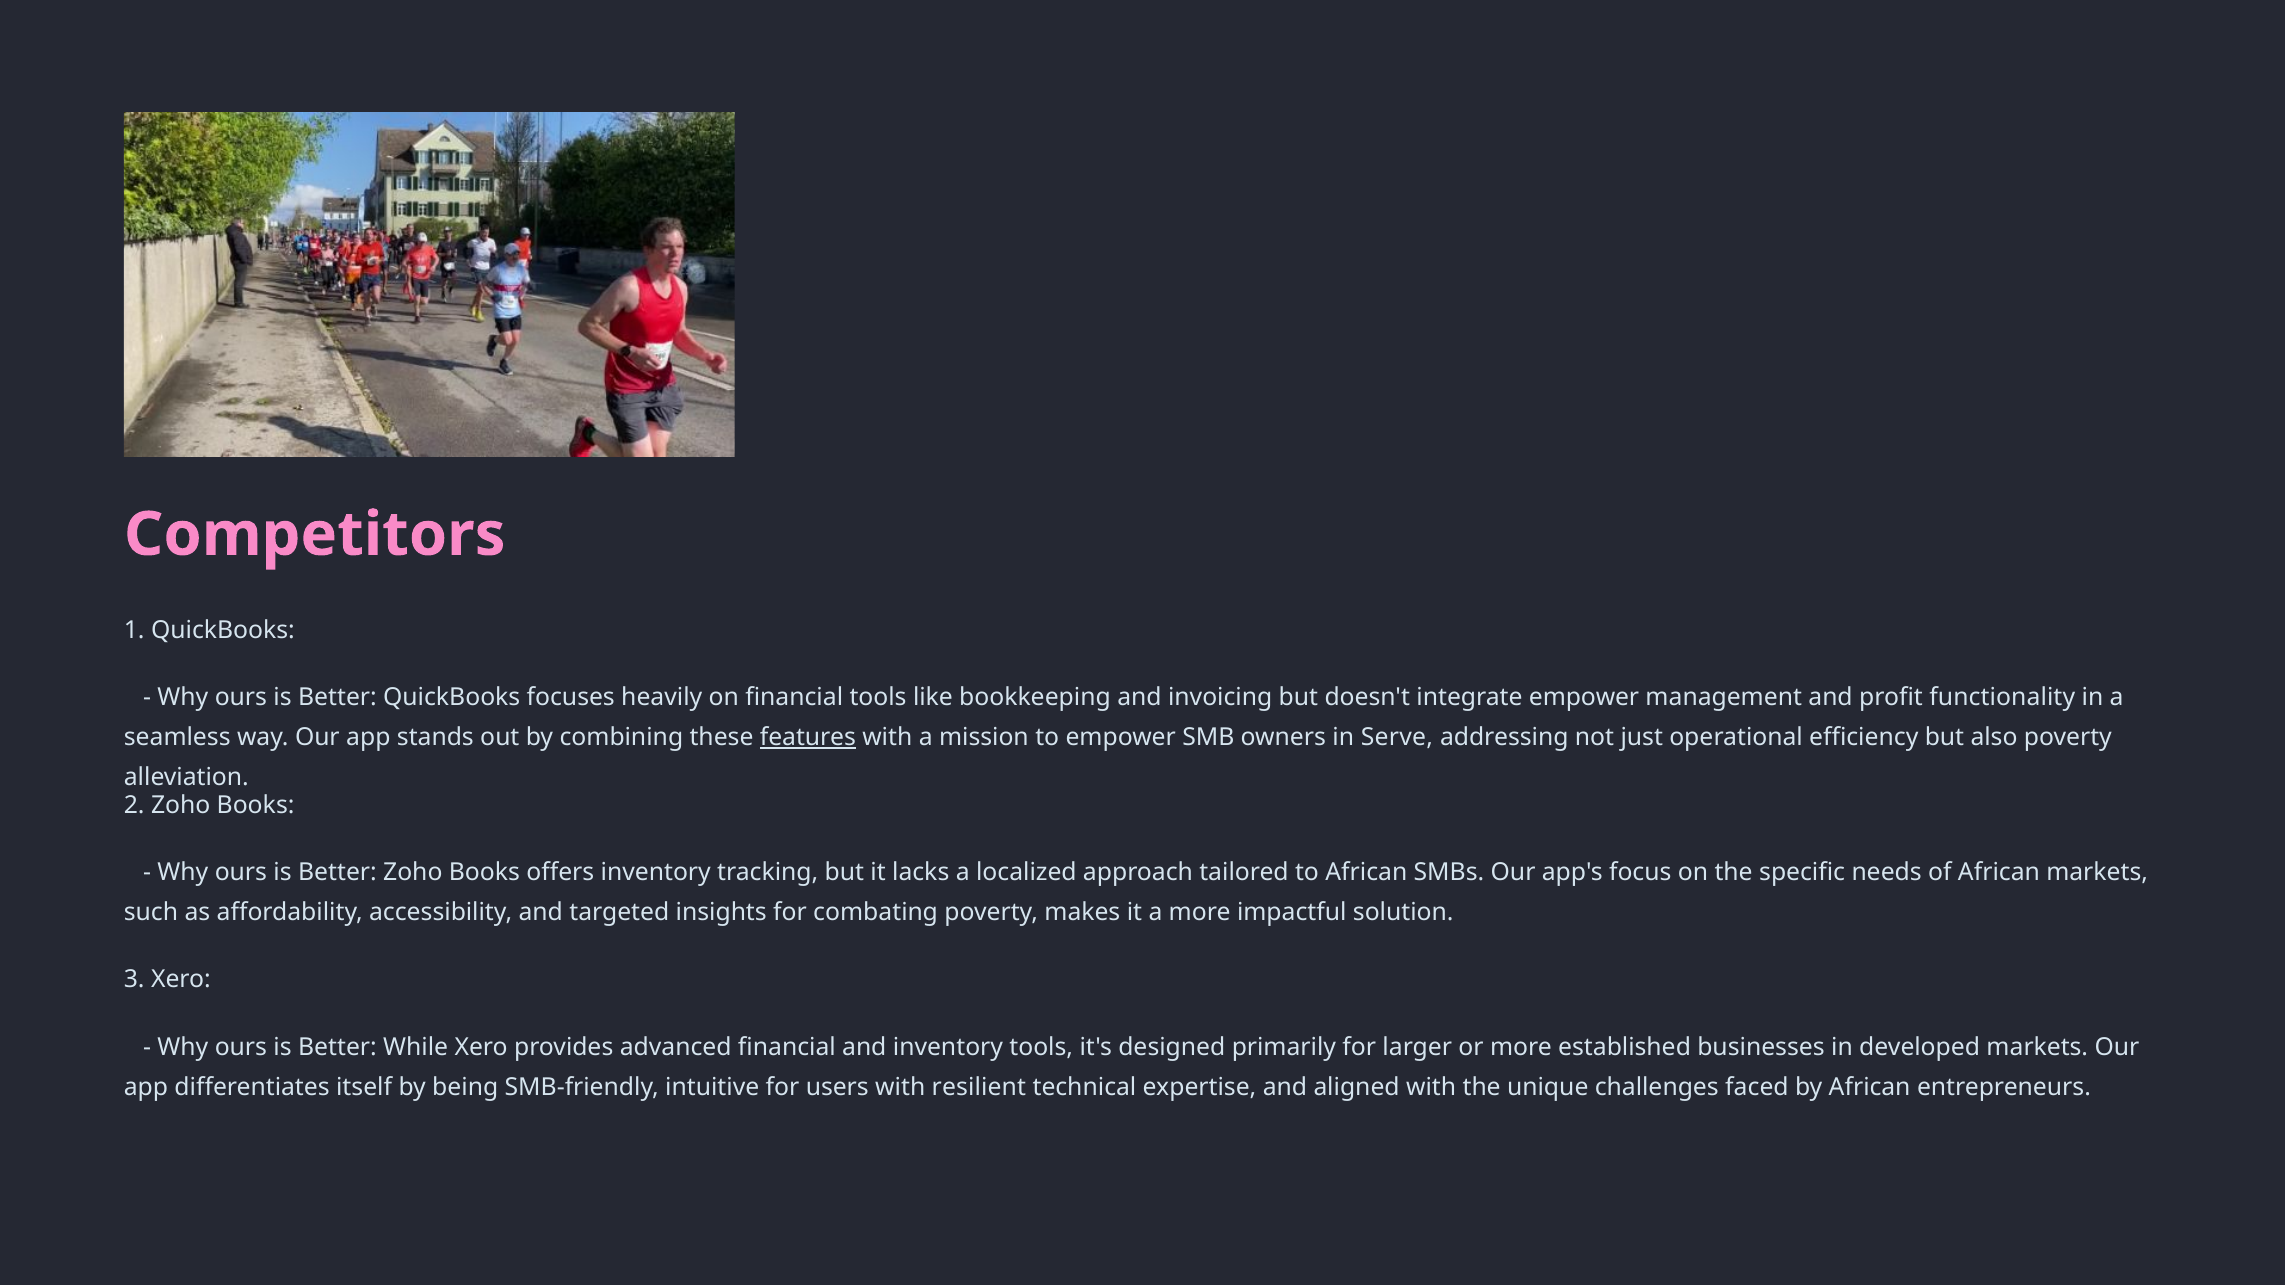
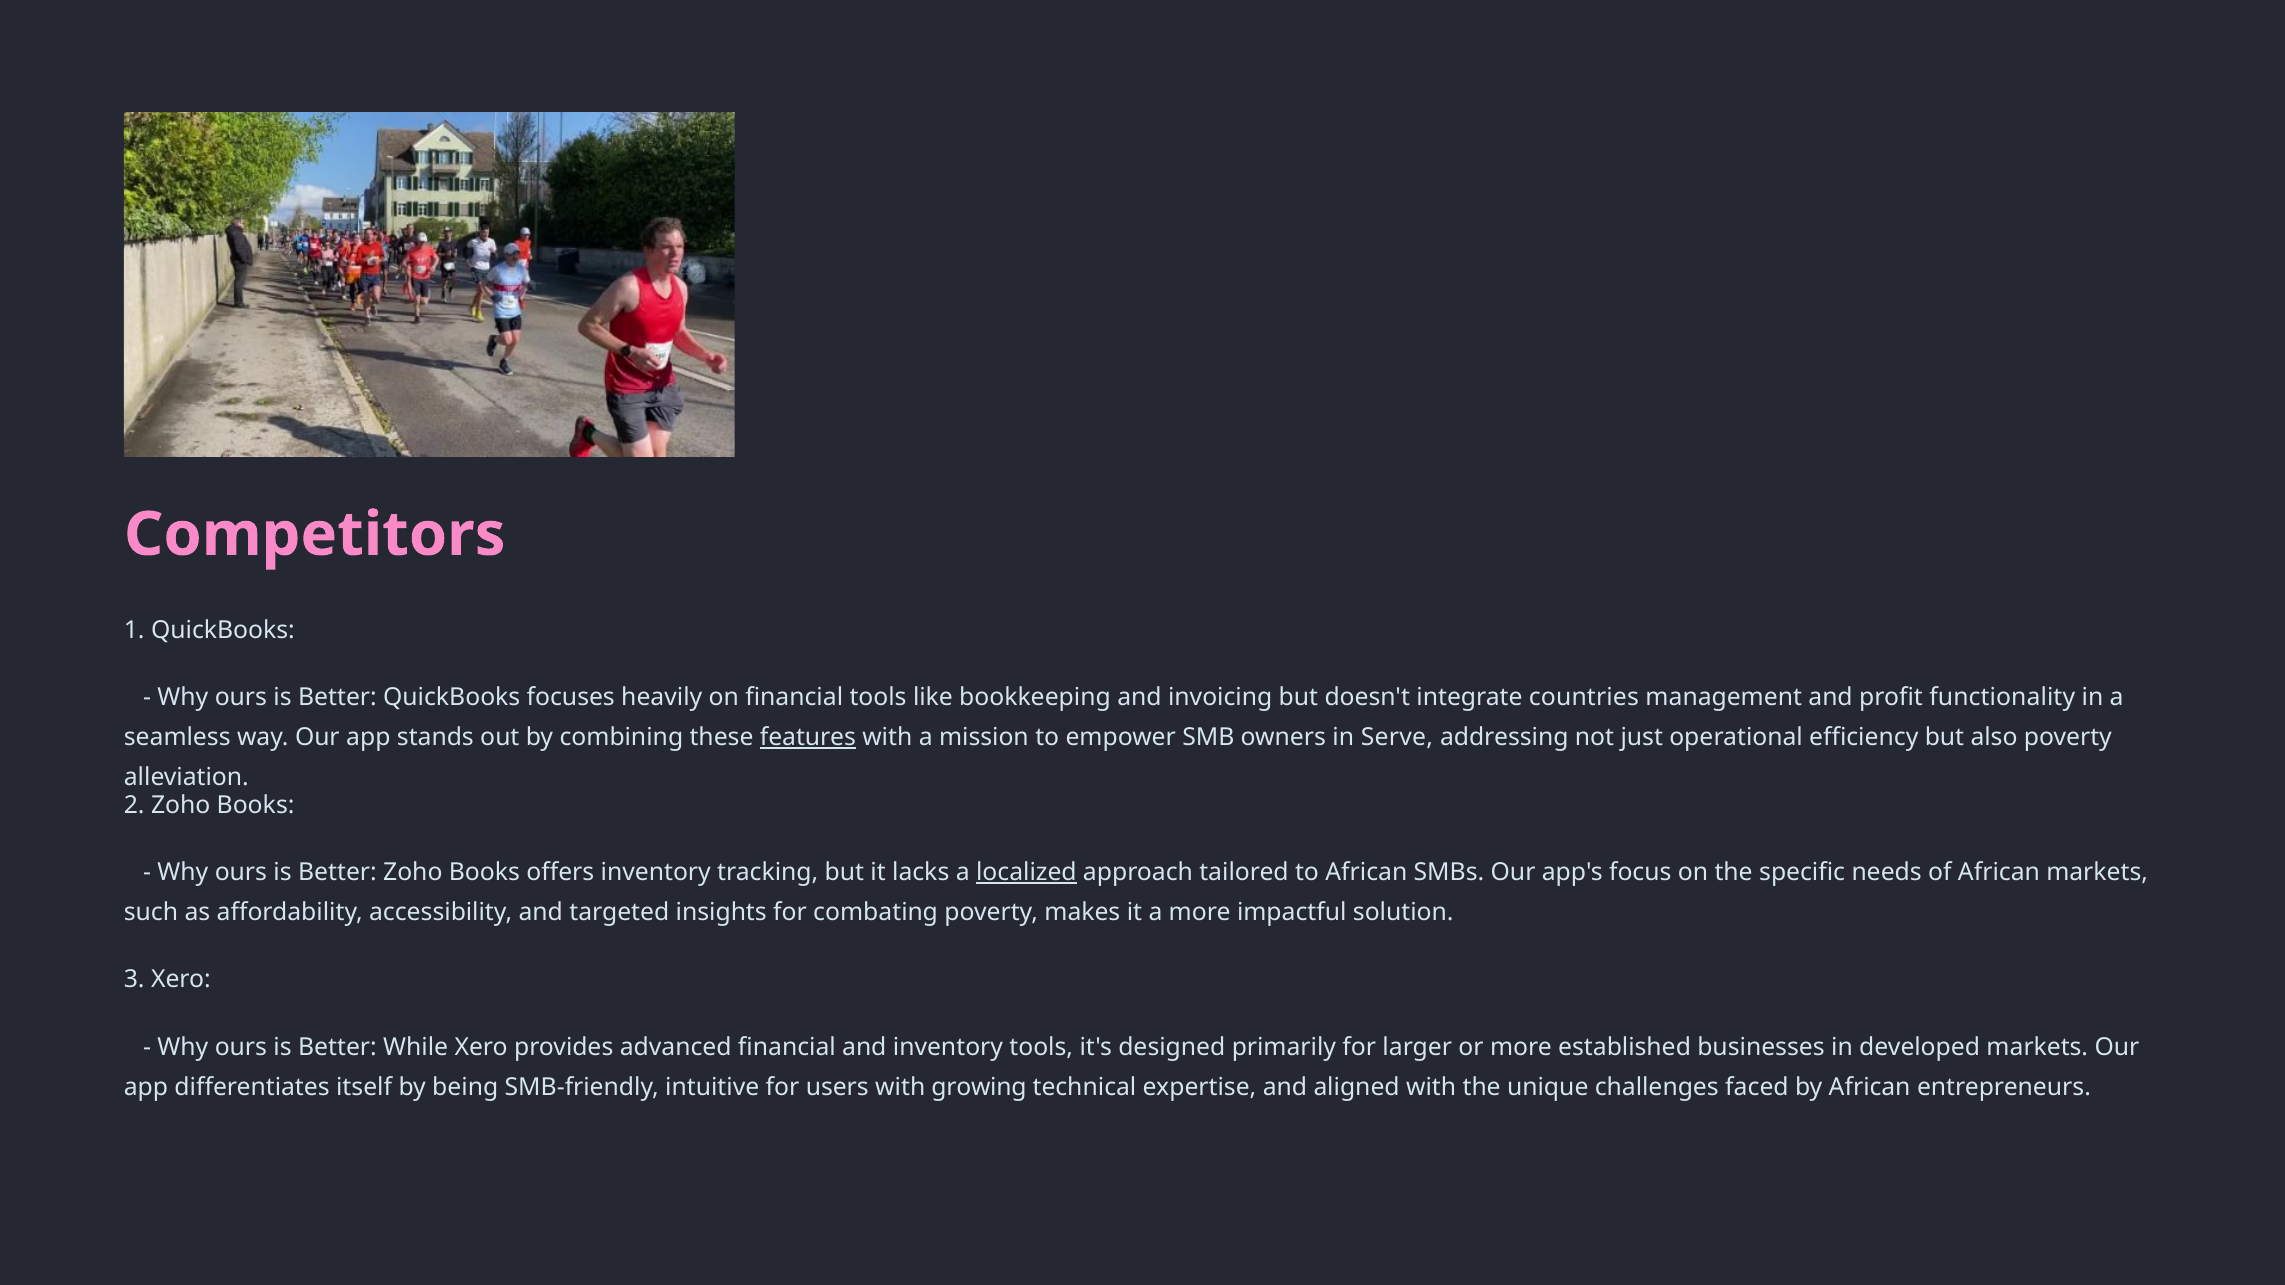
integrate empower: empower -> countries
localized underline: none -> present
resilient: resilient -> growing
